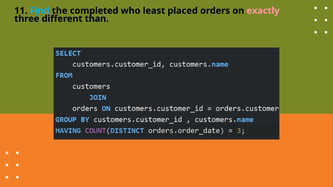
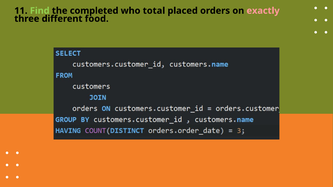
Find colour: light blue -> light green
least: least -> total
than: than -> food
